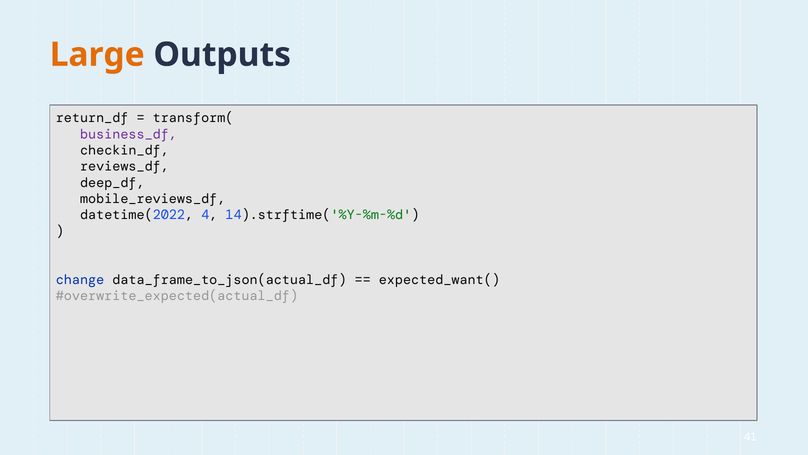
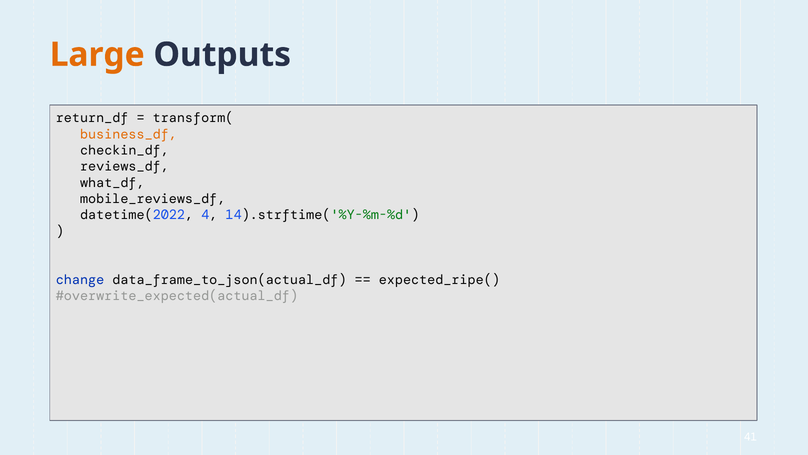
business_df colour: purple -> orange
deep_df: deep_df -> what_df
expected_want(: expected_want( -> expected_ripe(
